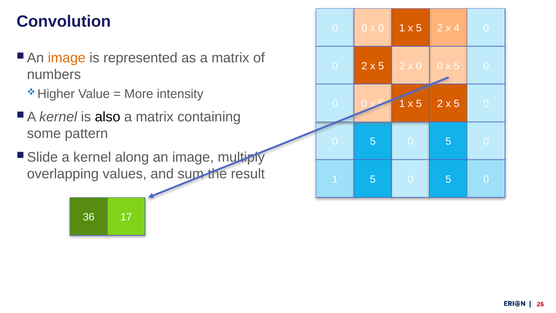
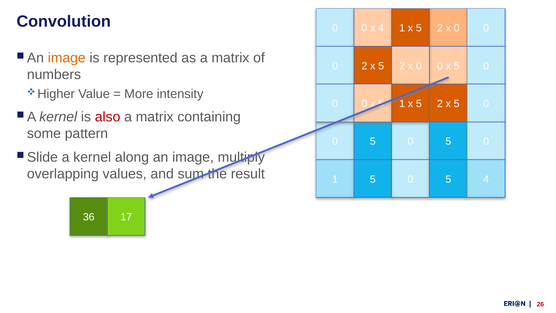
Convolution 2 x 4: 4 -> 0
0 x 0: 0 -> 4
also colour: black -> red
0 at (486, 179): 0 -> 4
